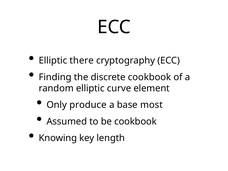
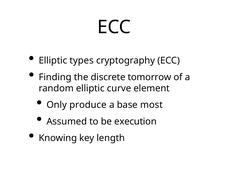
there: there -> types
discrete cookbook: cookbook -> tomorrow
be cookbook: cookbook -> execution
